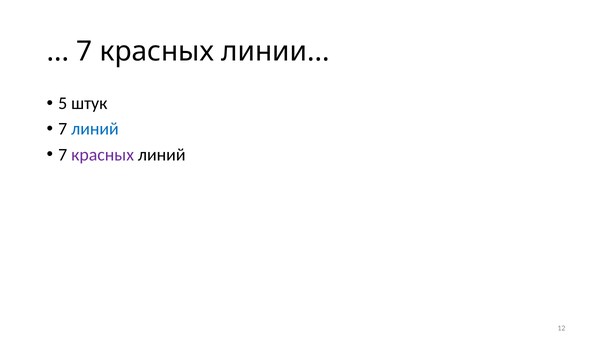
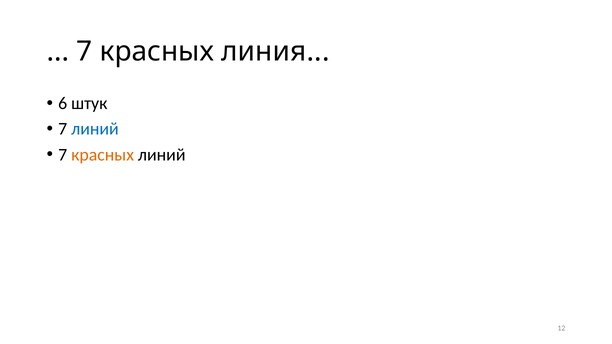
линии: линии -> линия
5: 5 -> 6
красных at (103, 155) colour: purple -> orange
